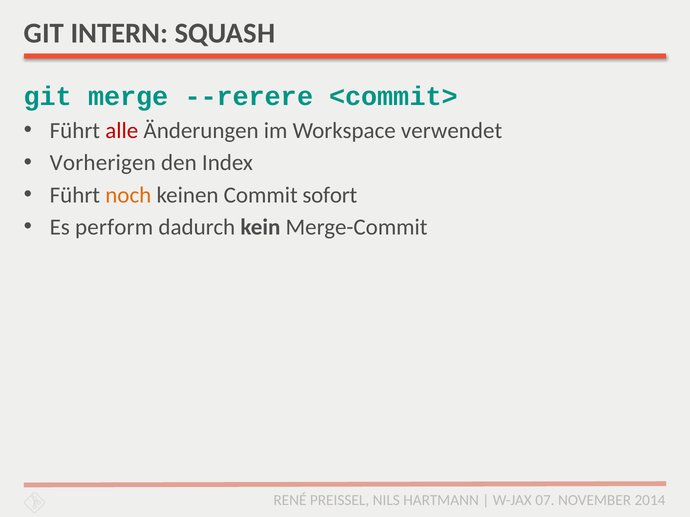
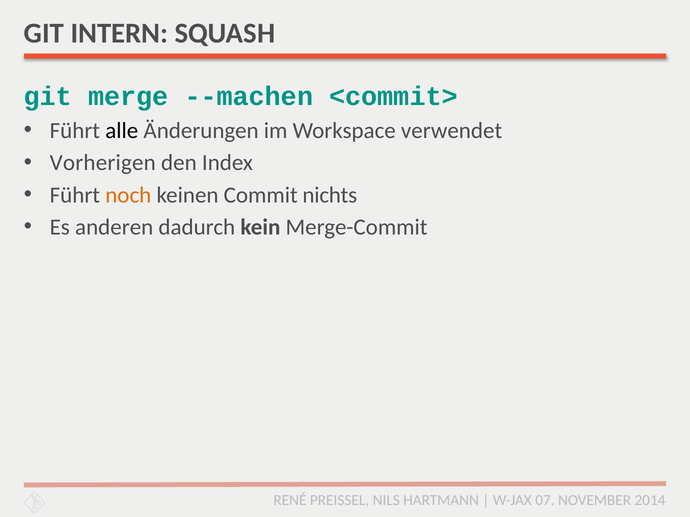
--rerere: --rerere -> --machen
alle colour: red -> black
sofort: sofort -> nichts
perform: perform -> anderen
